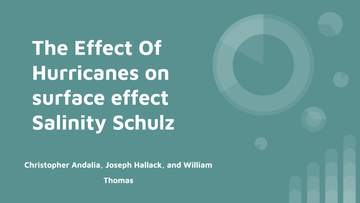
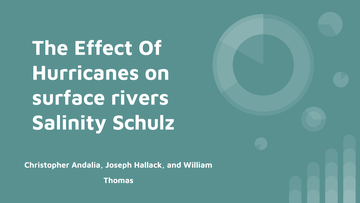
surface effect: effect -> rivers
